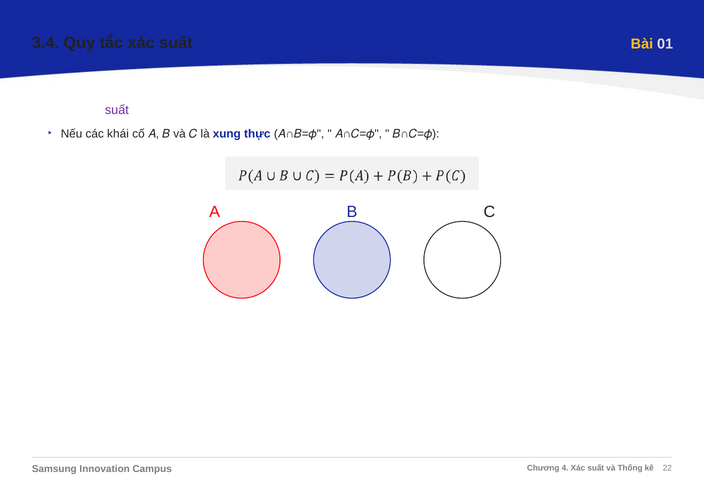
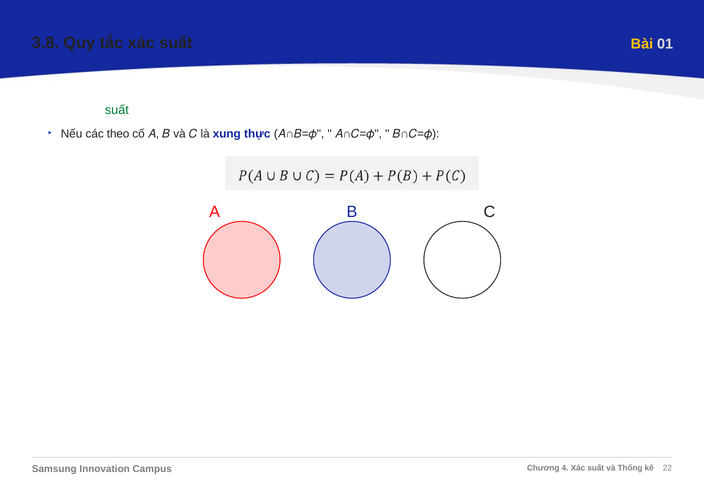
3.4: 3.4 -> 3.8
suất at (117, 110) colour: purple -> green
khái: khái -> theo
